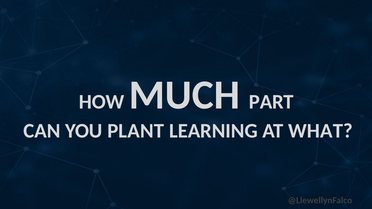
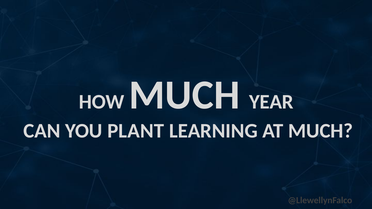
PART: PART -> YEAR
AT WHAT: WHAT -> MUCH
